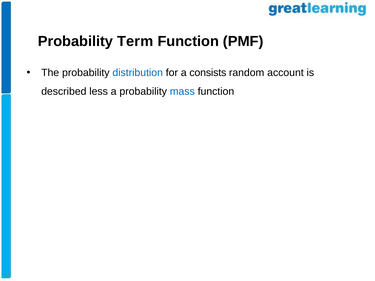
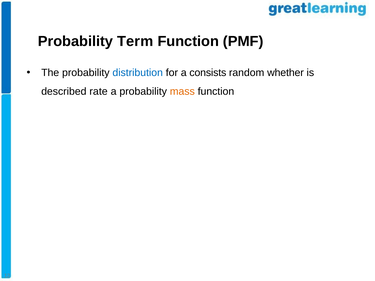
account: account -> whether
less: less -> rate
mass colour: blue -> orange
